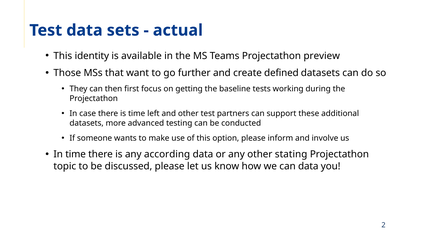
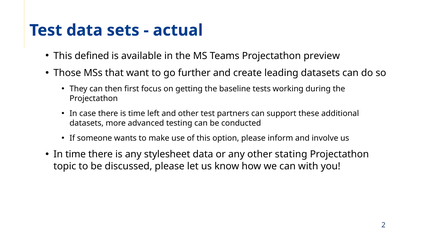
identity: identity -> defined
defined: defined -> leading
according: according -> stylesheet
can data: data -> with
